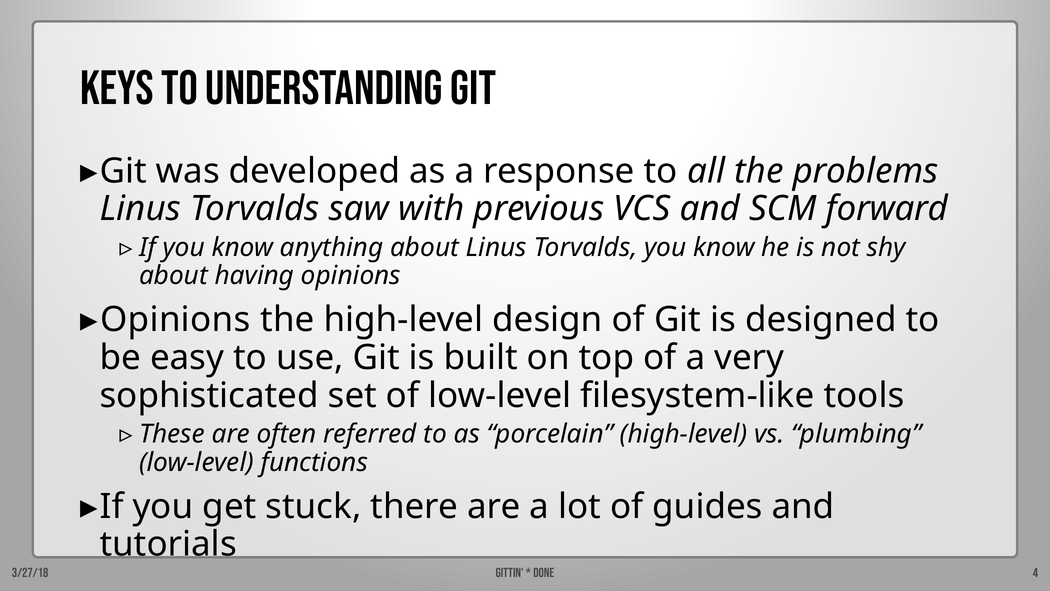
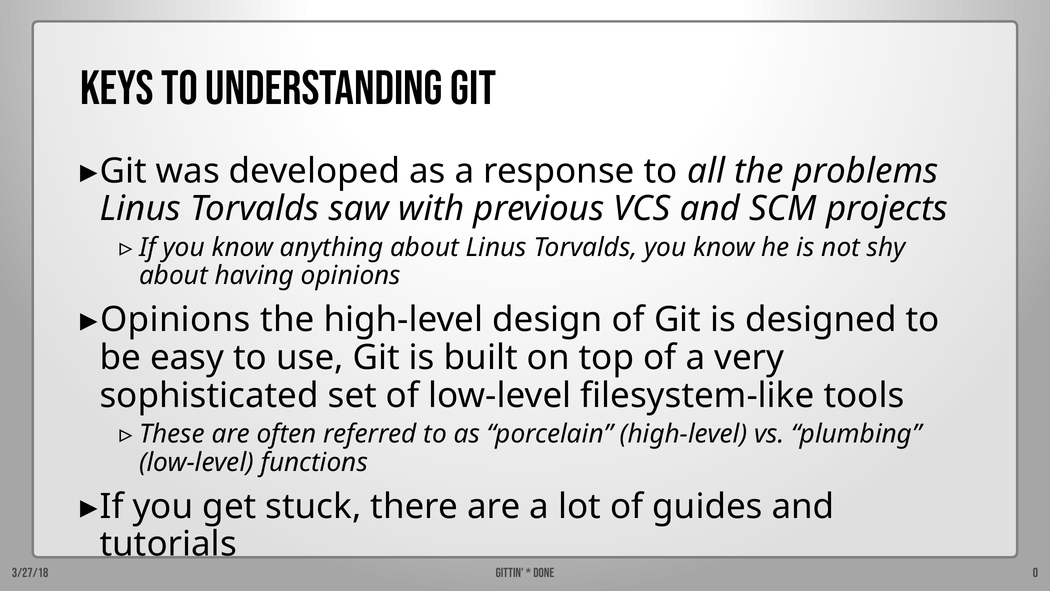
forward: forward -> projects
4: 4 -> 0
